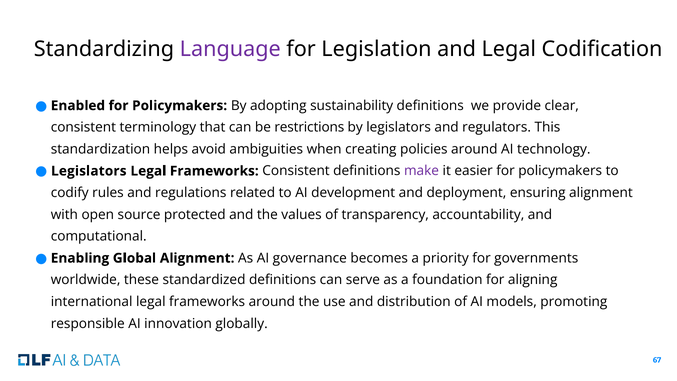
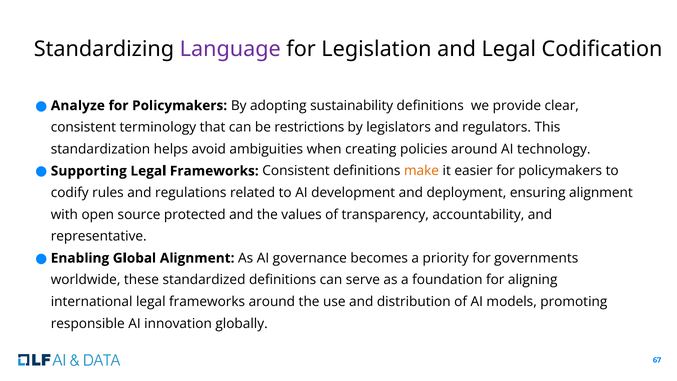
Enabled: Enabled -> Analyze
Legislators at (89, 171): Legislators -> Supporting
make colour: purple -> orange
computational: computational -> representative
